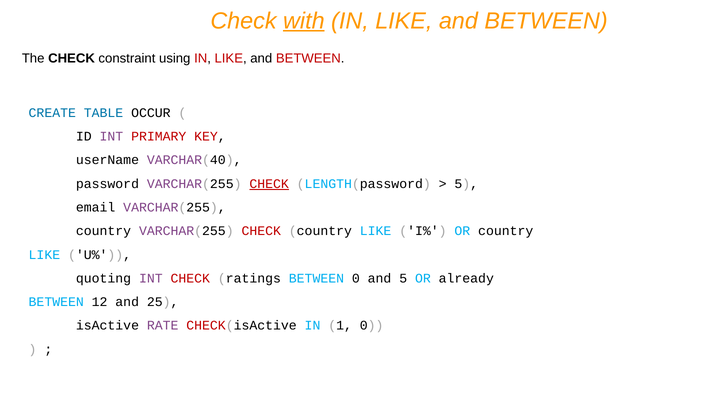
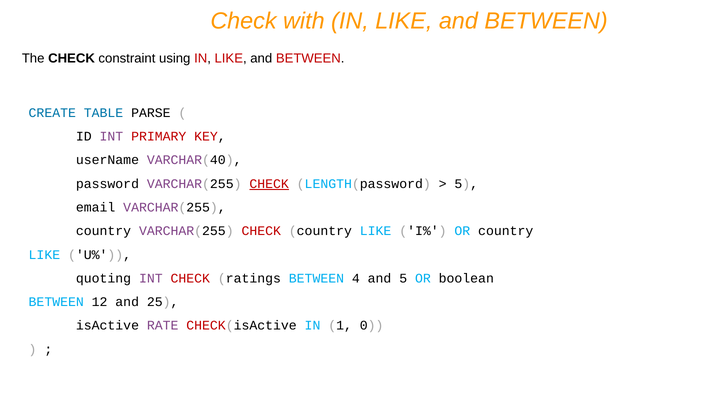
with underline: present -> none
OCCUR: OCCUR -> PARSE
BETWEEN 0: 0 -> 4
already: already -> boolean
